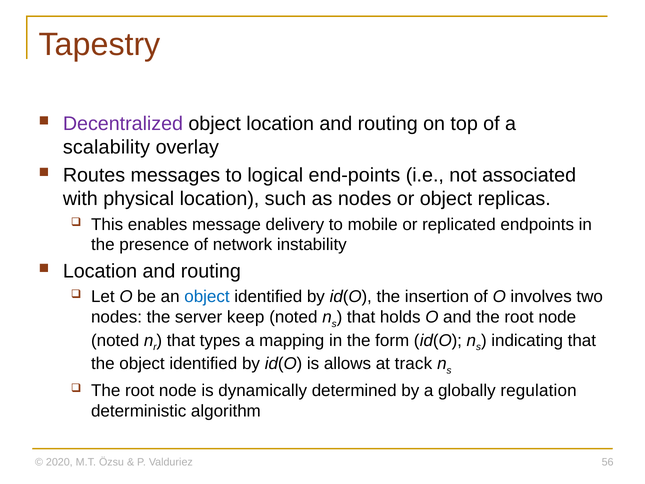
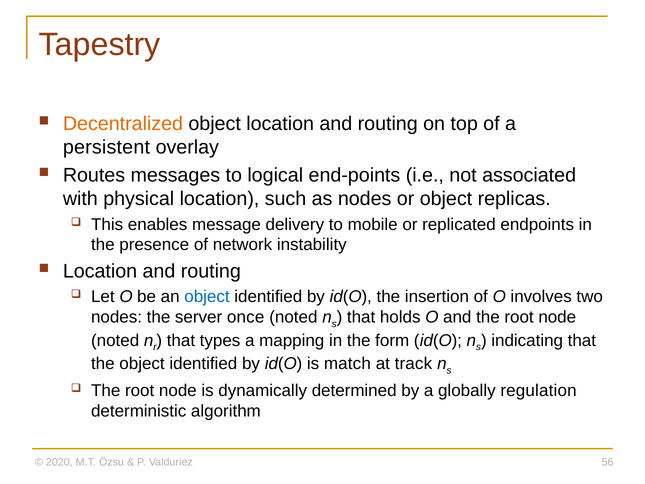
Decentralized colour: purple -> orange
scalability: scalability -> persistent
keep: keep -> once
allows: allows -> match
